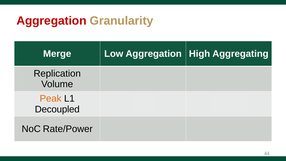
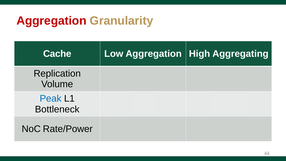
Merge: Merge -> Cache
Peak colour: orange -> blue
Decoupled: Decoupled -> Bottleneck
